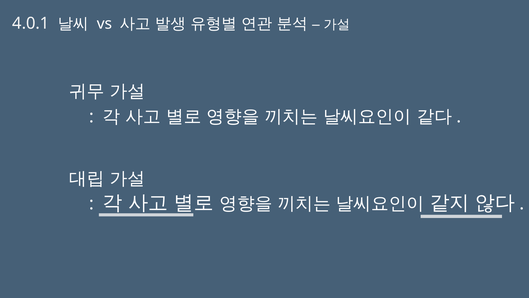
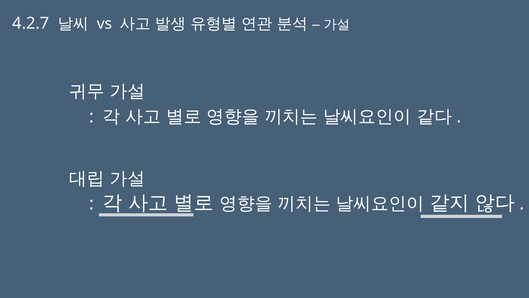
4.0.1: 4.0.1 -> 4.2.7
